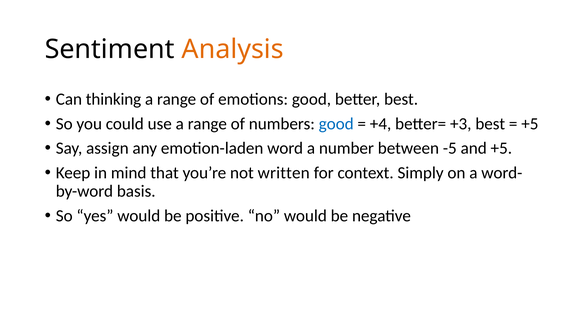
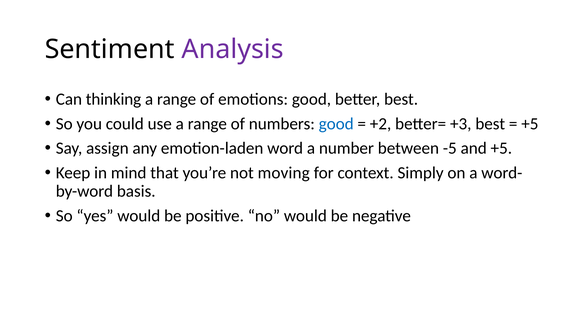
Analysis colour: orange -> purple
+4: +4 -> +2
written: written -> moving
